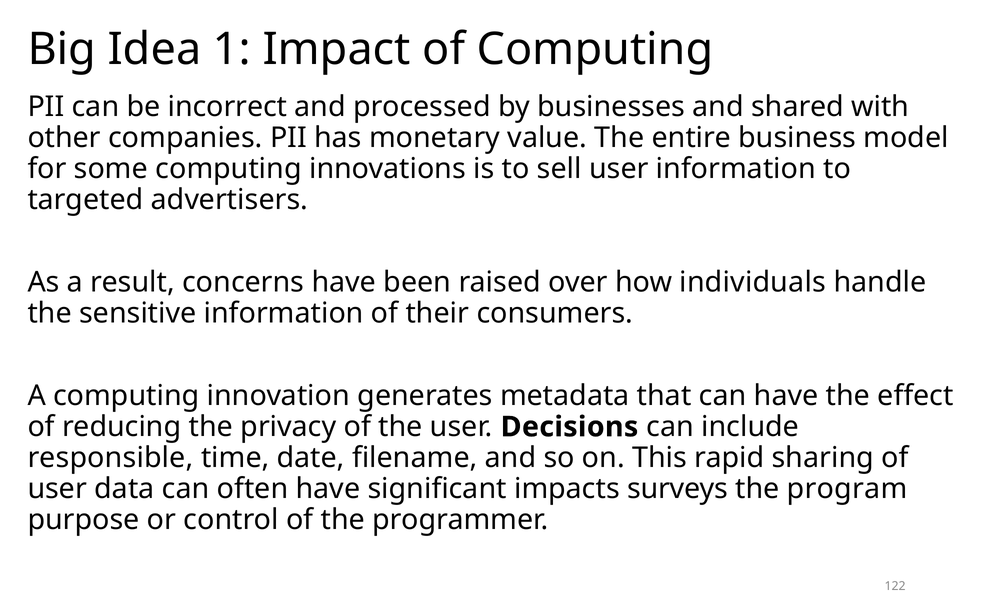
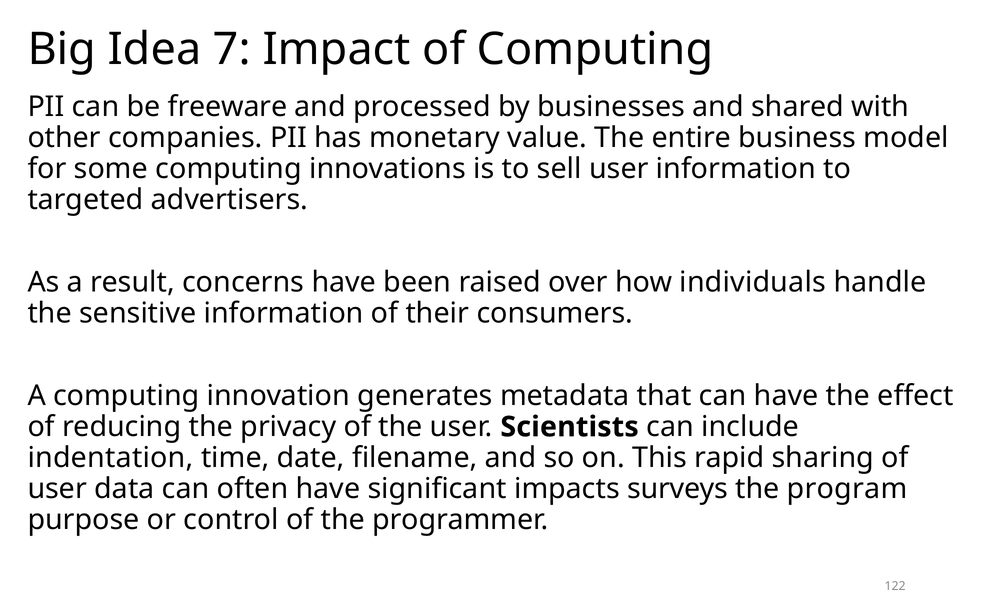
1: 1 -> 7
incorrect: incorrect -> freeware
Decisions: Decisions -> Scientists
responsible: responsible -> indentation
